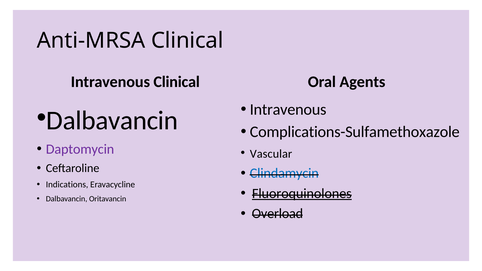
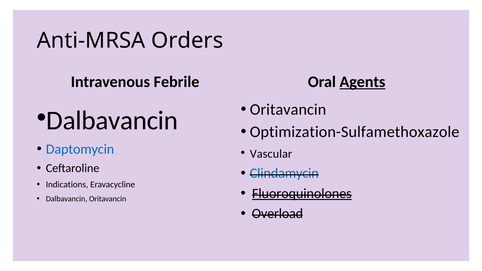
Anti-MRSA Clinical: Clinical -> Orders
Intravenous Clinical: Clinical -> Febrile
Agents underline: none -> present
Intravenous at (288, 109): Intravenous -> Oritavancin
Complications-Sulfamethoxazole: Complications-Sulfamethoxazole -> Optimization-Sulfamethoxazole
Daptomycin colour: purple -> blue
